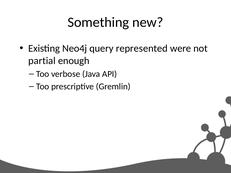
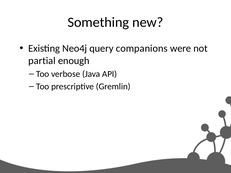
represented: represented -> companions
